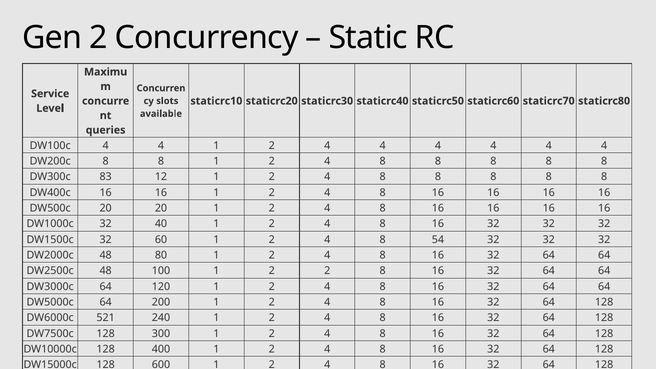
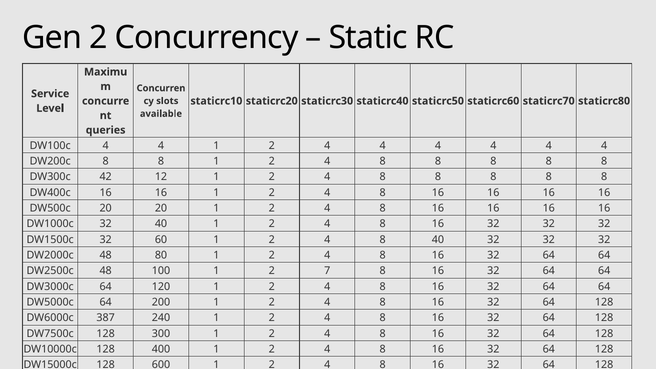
83: 83 -> 42
8 54: 54 -> 40
2 2: 2 -> 7
521: 521 -> 387
